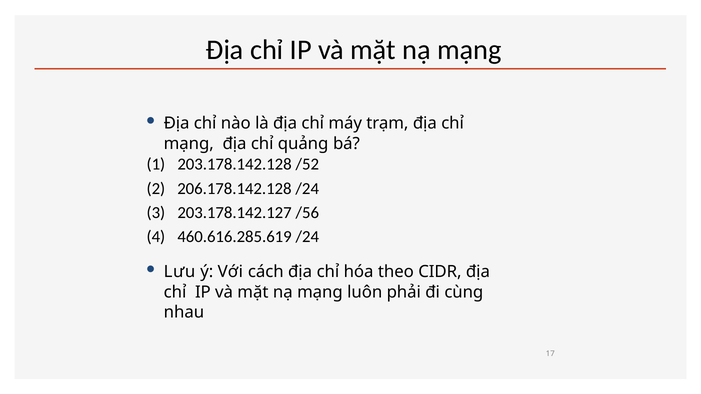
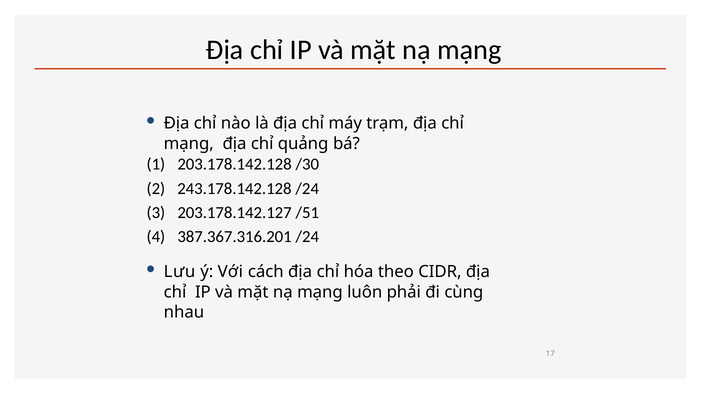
/52: /52 -> /30
206.178.142.128: 206.178.142.128 -> 243.178.142.128
/56: /56 -> /51
460.616.285.619: 460.616.285.619 -> 387.367.316.201
